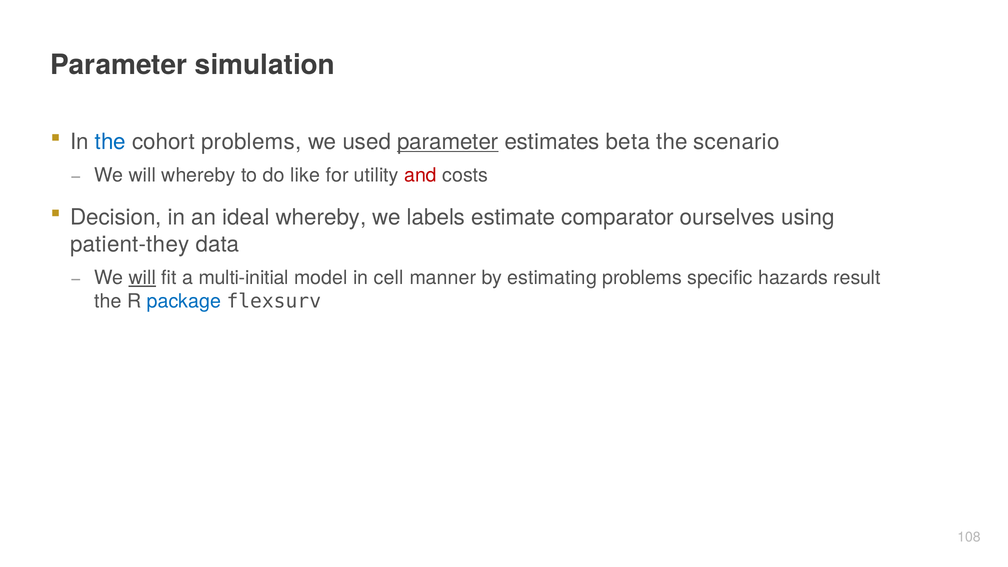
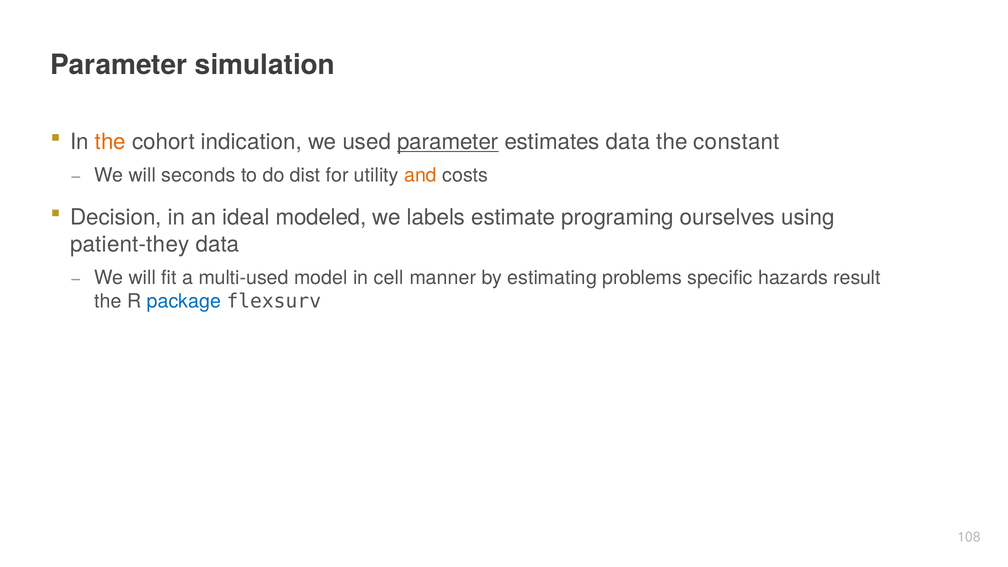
the at (110, 142) colour: blue -> orange
cohort problems: problems -> indication
estimates beta: beta -> data
scenario: scenario -> constant
will whereby: whereby -> seconds
like: like -> dist
and colour: red -> orange
ideal whereby: whereby -> modeled
comparator: comparator -> programing
will at (142, 278) underline: present -> none
multi-initial: multi-initial -> multi-used
